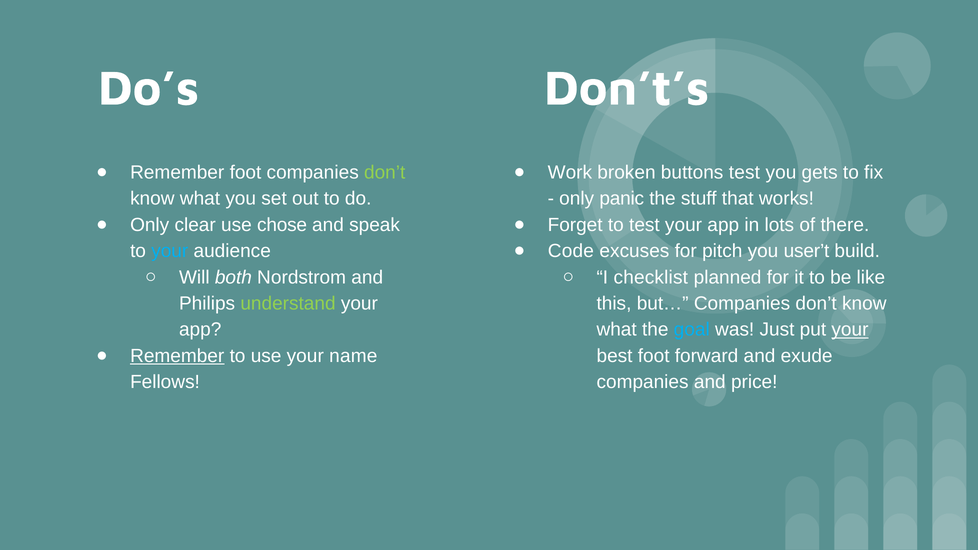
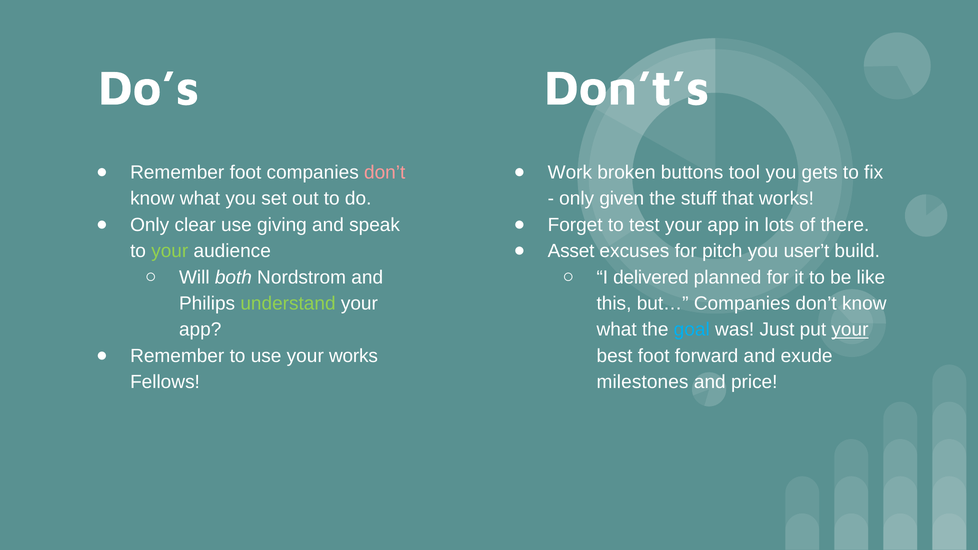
don’t at (385, 172) colour: light green -> pink
buttons test: test -> tool
panic: panic -> given
chose: chose -> giving
Code: Code -> Asset
your at (170, 251) colour: light blue -> light green
checklist: checklist -> delivered
Remember at (177, 356) underline: present -> none
your name: name -> works
companies at (643, 382): companies -> milestones
